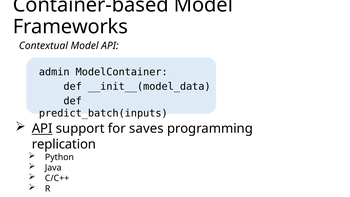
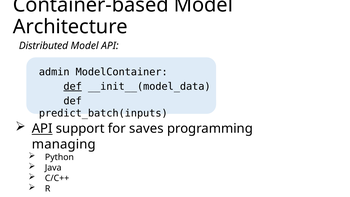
Frameworks: Frameworks -> Architecture
Contextual: Contextual -> Distributed
def at (73, 86) underline: none -> present
replication: replication -> managing
